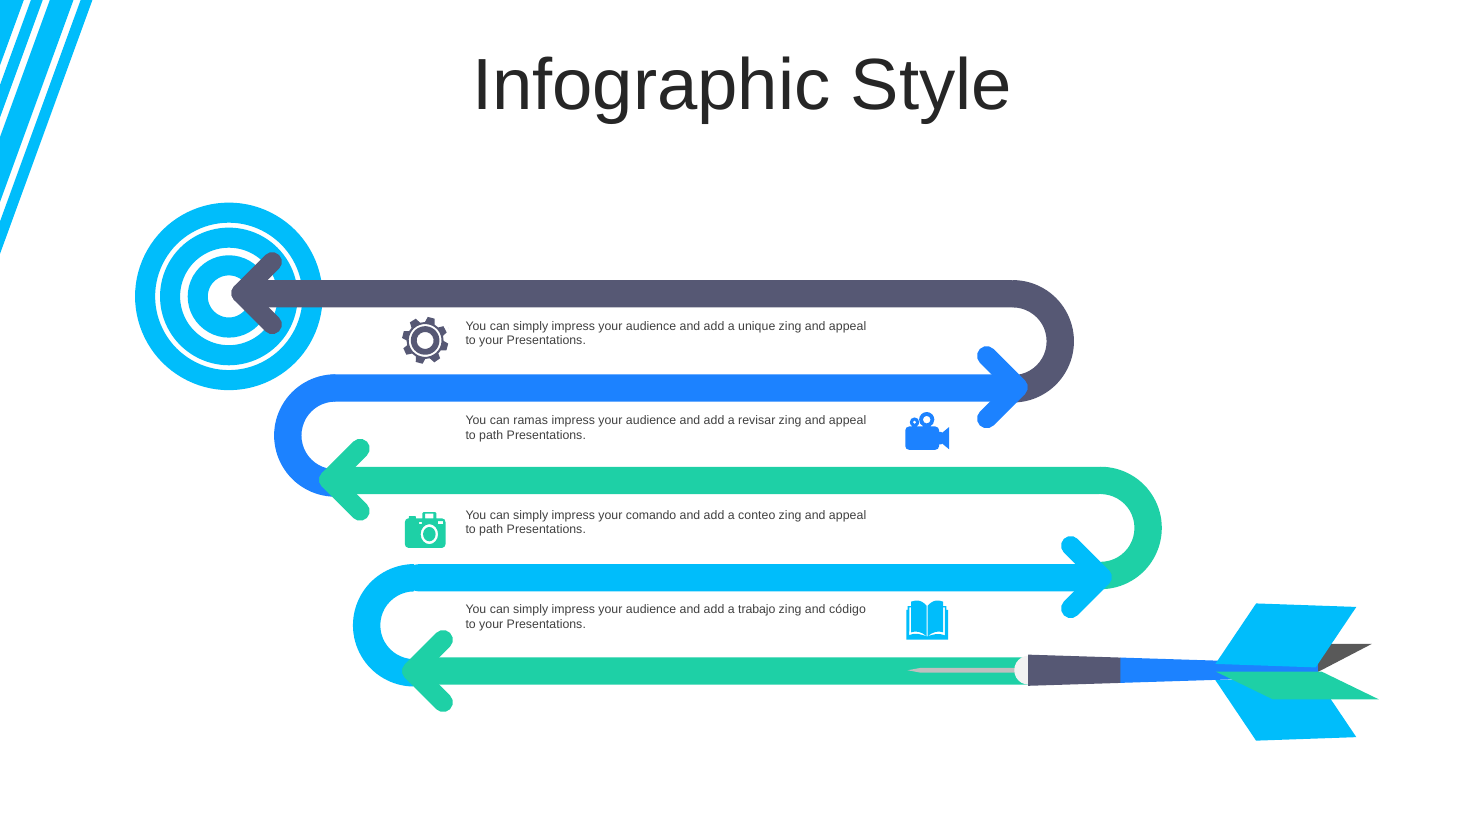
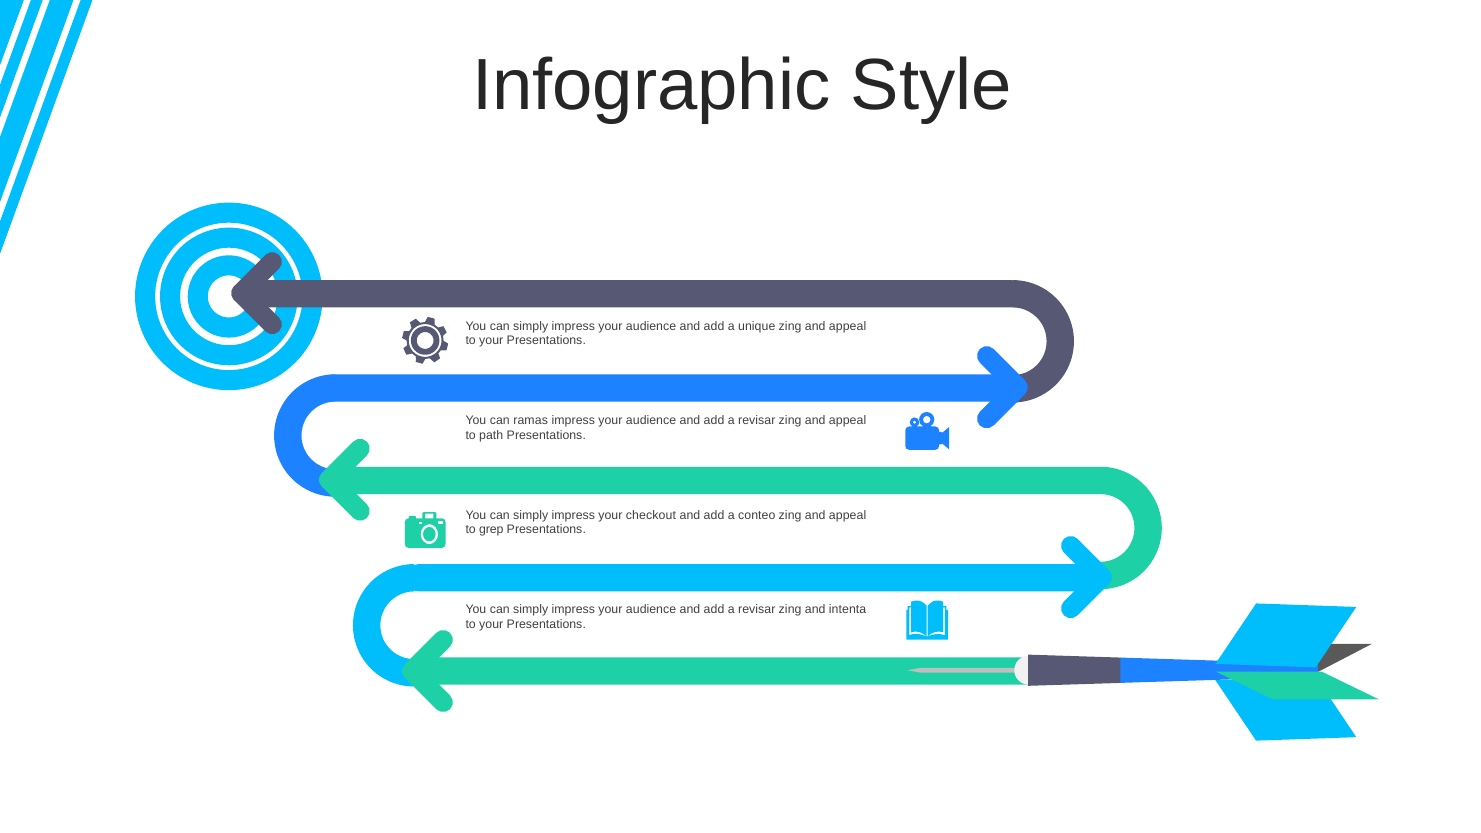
comando: comando -> checkout
path at (491, 530): path -> grep
trabajo at (757, 610): trabajo -> revisar
código: código -> intenta
